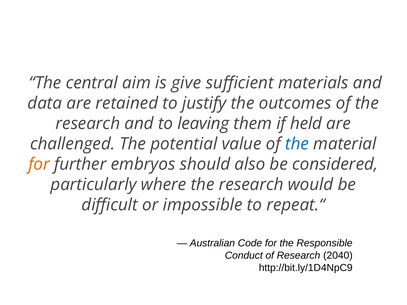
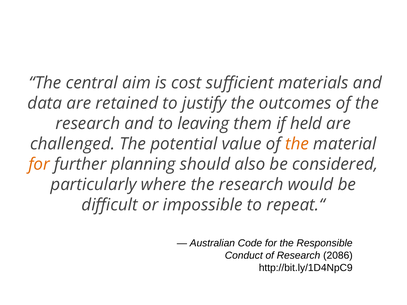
give: give -> cost
the at (297, 144) colour: blue -> orange
embryos: embryos -> planning
2040: 2040 -> 2086
